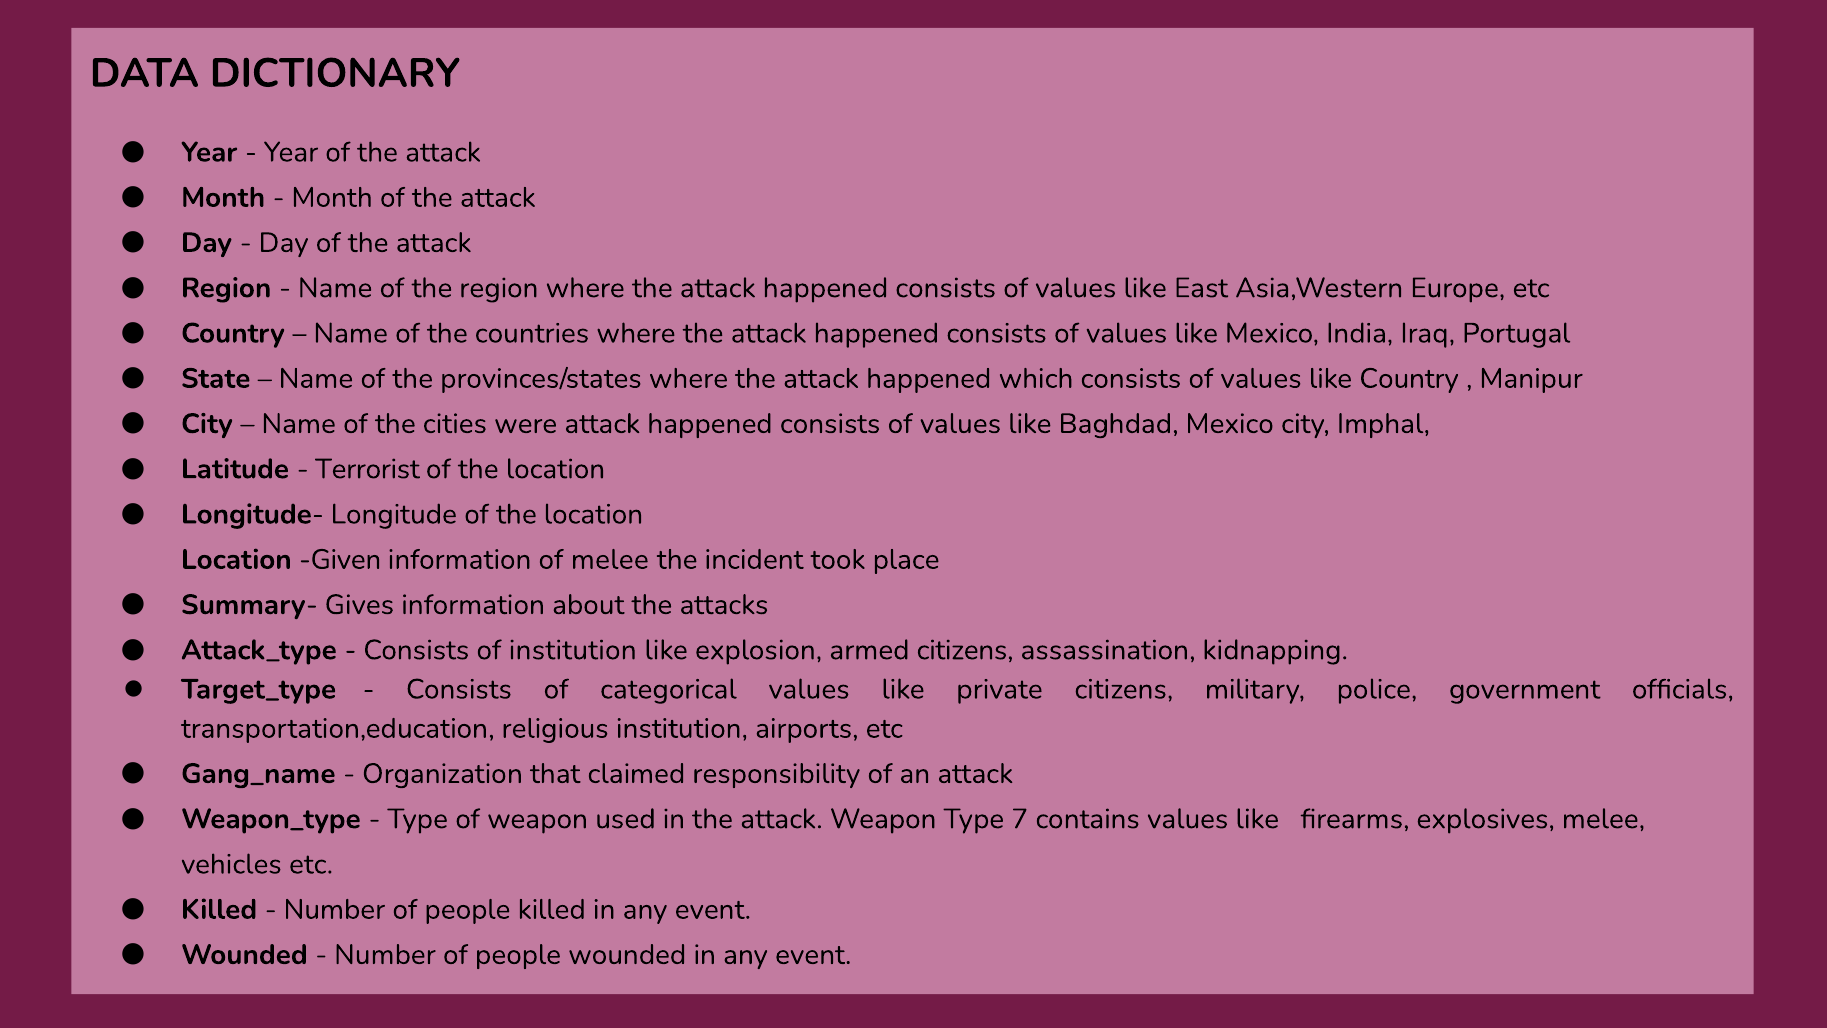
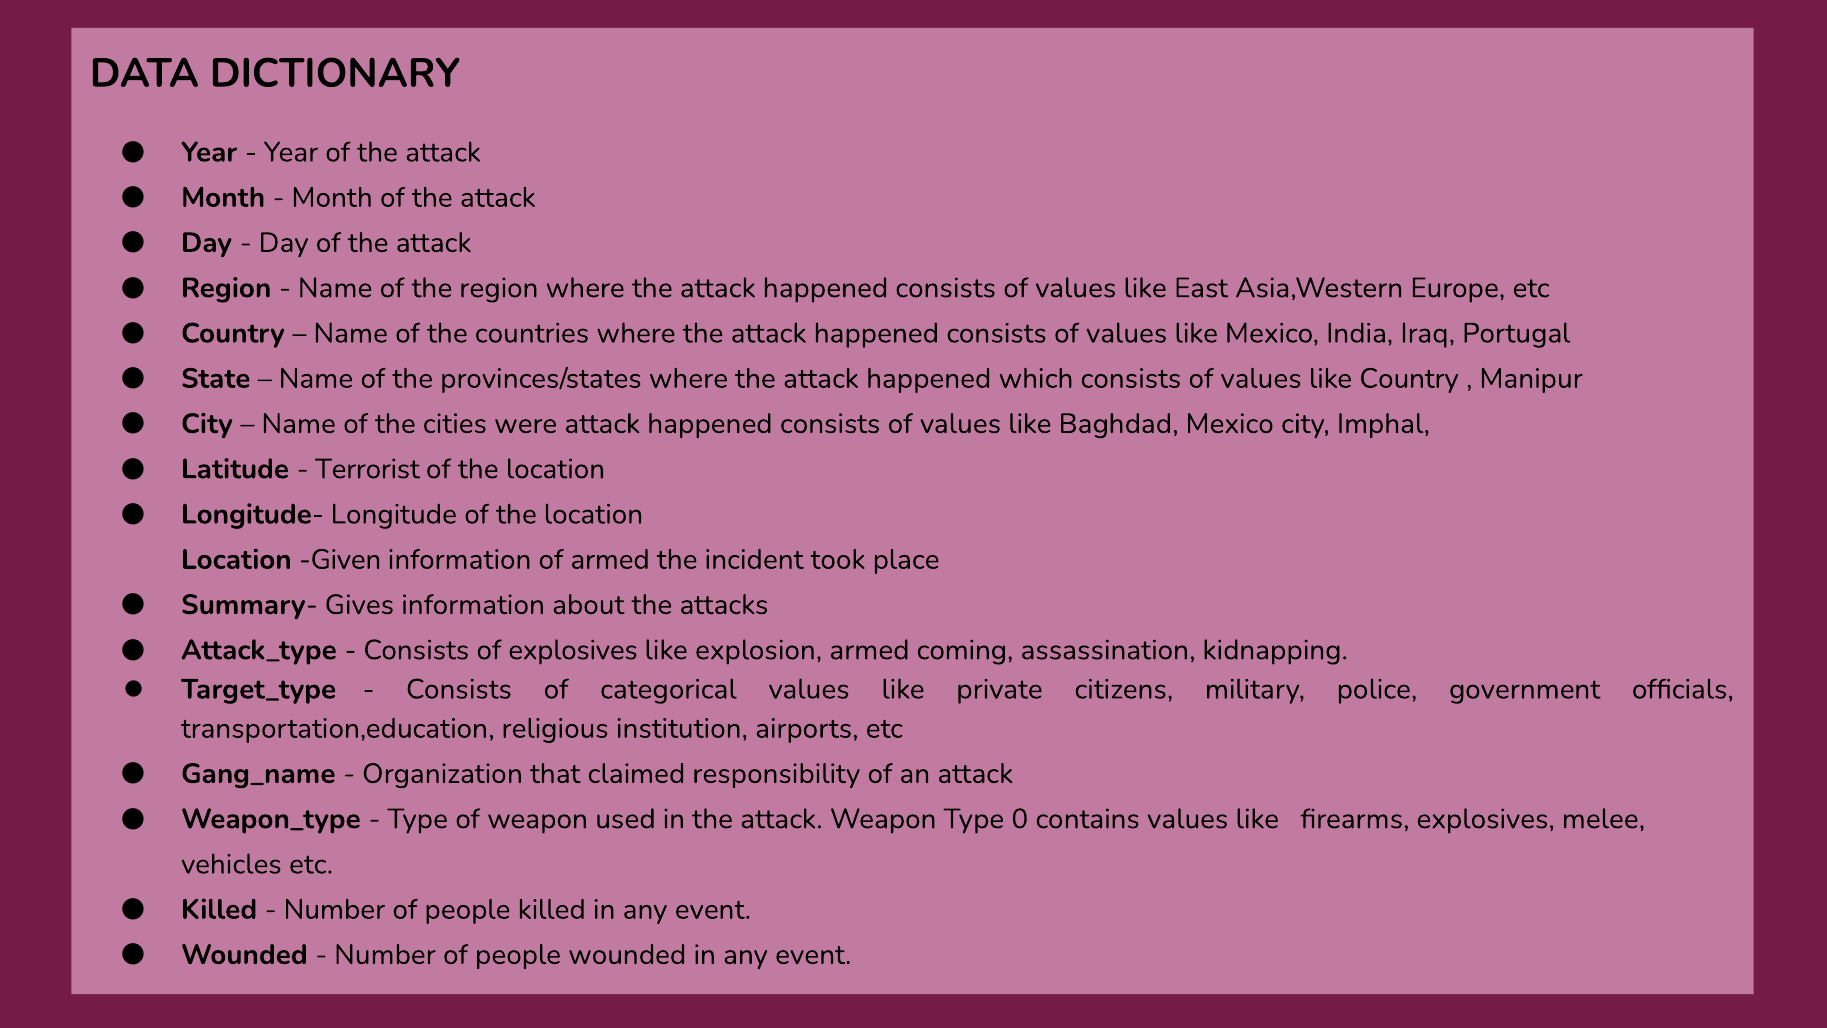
of melee: melee -> armed
of institution: institution -> explosives
armed citizens: citizens -> coming
7: 7 -> 0
